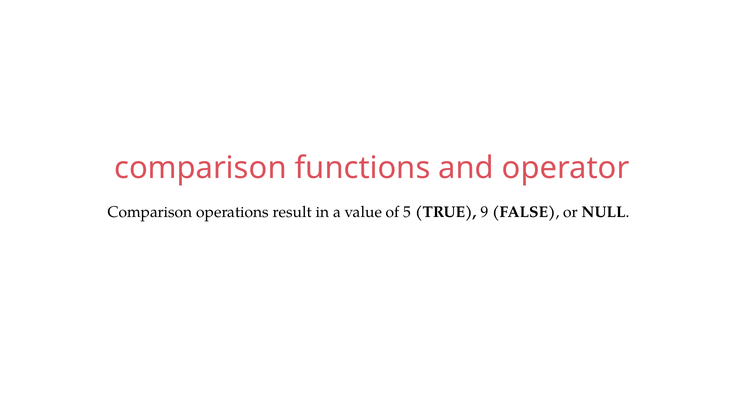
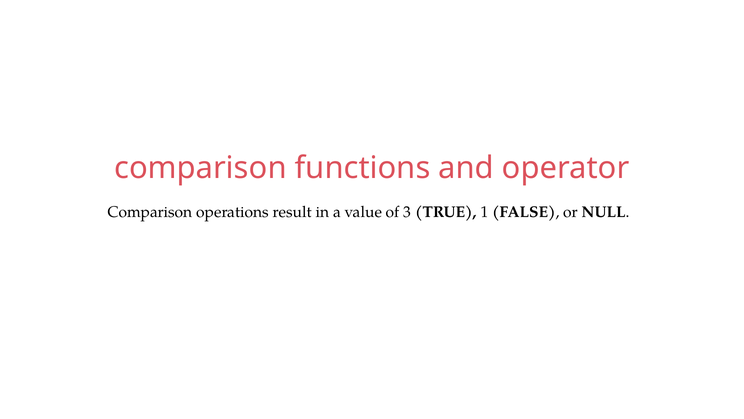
5: 5 -> 3
9: 9 -> 1
